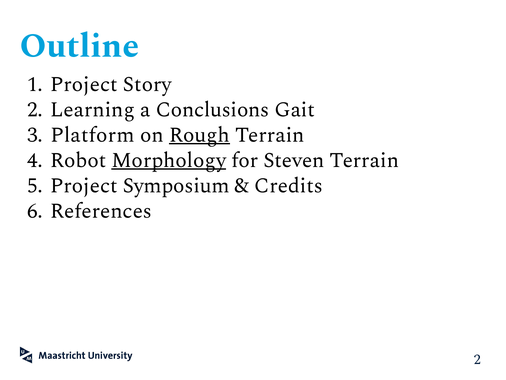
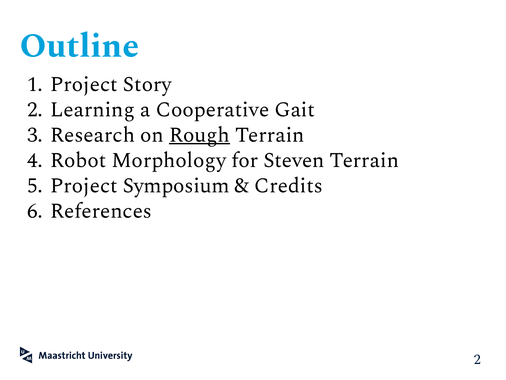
Conclusions: Conclusions -> Cooperative
Platform: Platform -> Research
Morphology underline: present -> none
